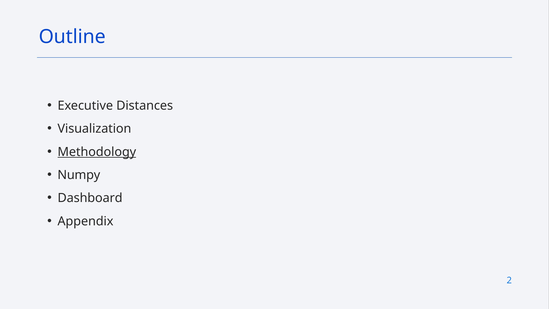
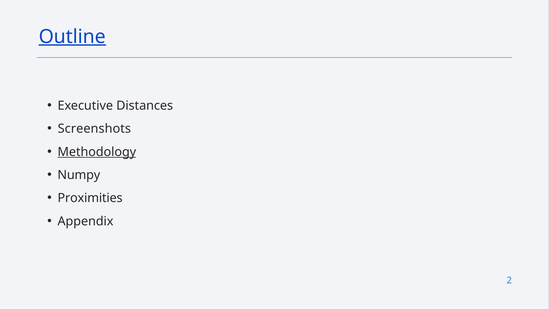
Outline underline: none -> present
Visualization: Visualization -> Screenshots
Dashboard: Dashboard -> Proximities
